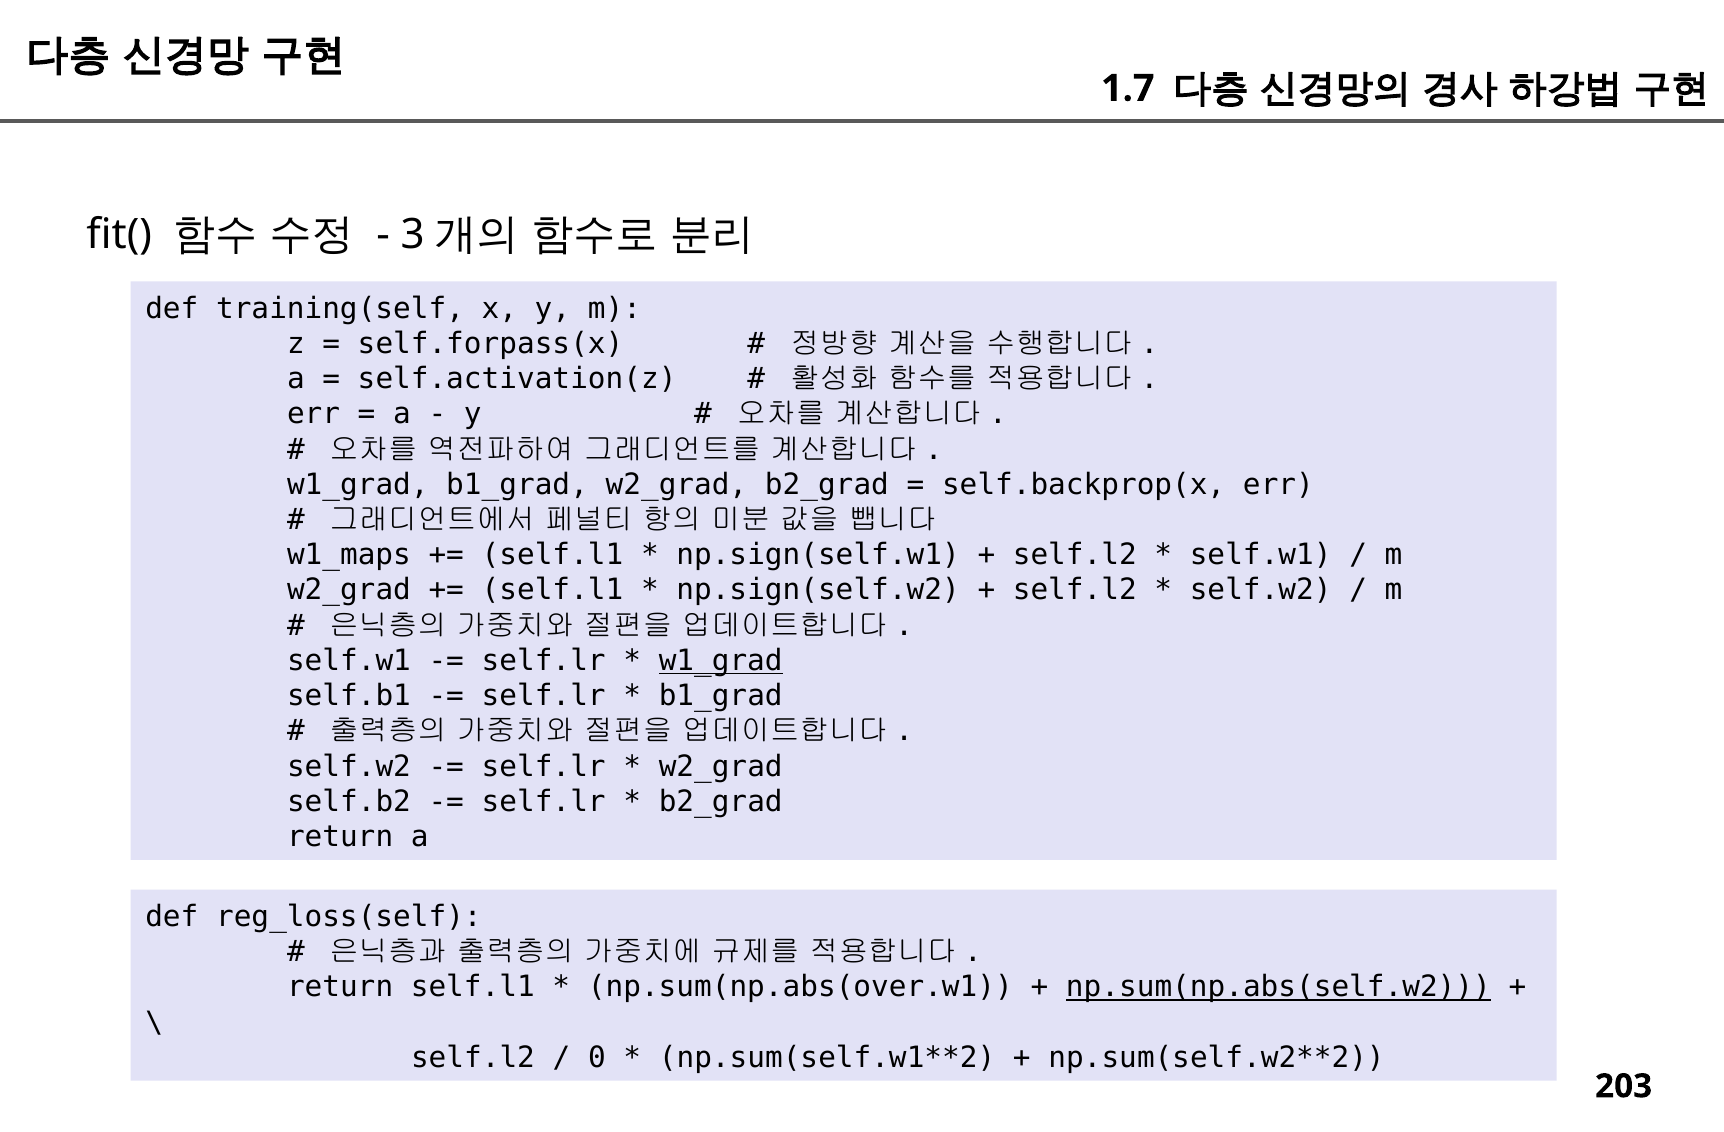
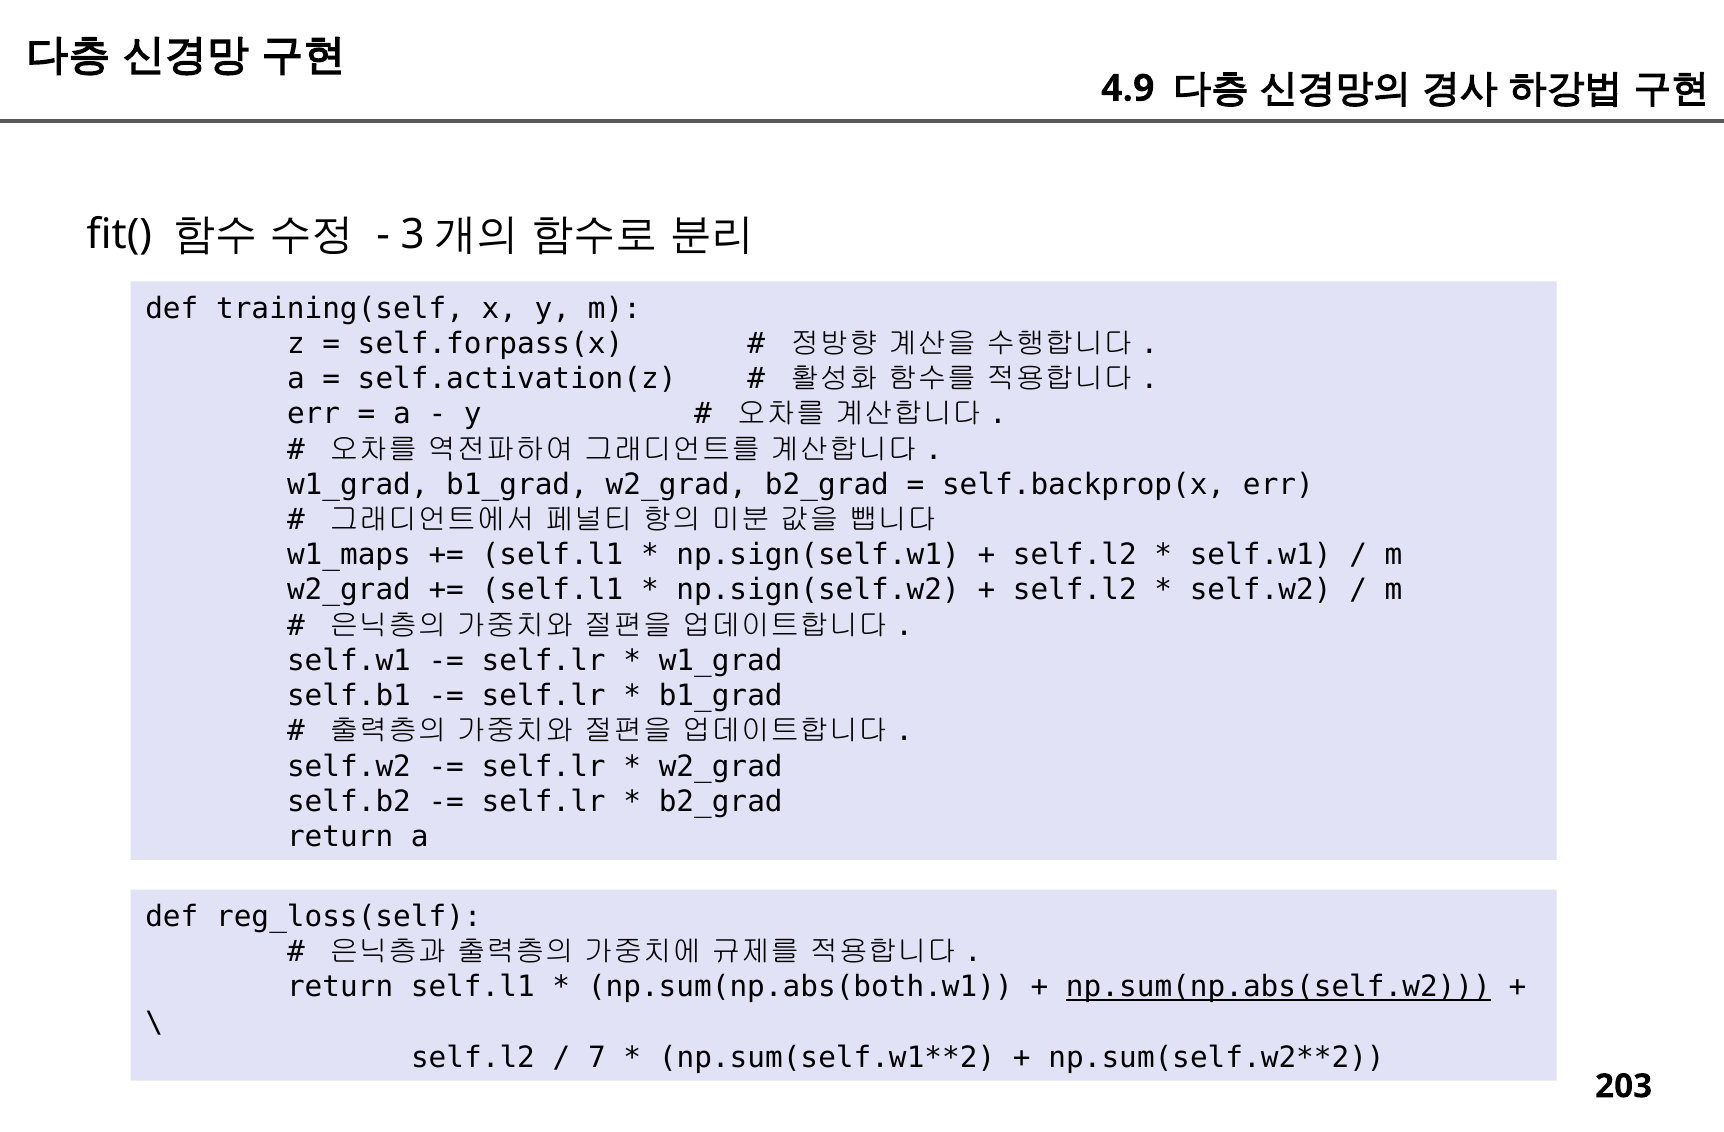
1.7: 1.7 -> 4.9
w1_grad at (721, 661) underline: present -> none
np.sum(np.abs(over.w1: np.sum(np.abs(over.w1 -> np.sum(np.abs(both.w1
0: 0 -> 7
